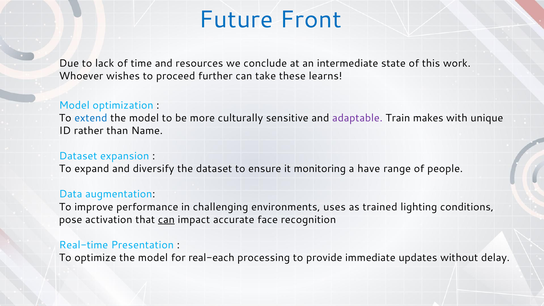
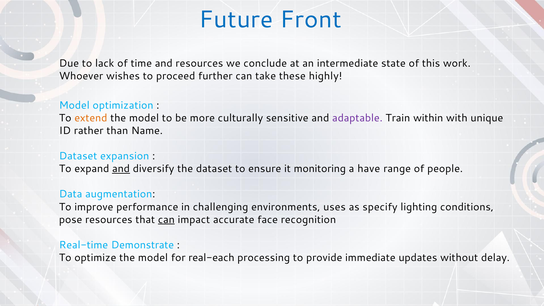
learns: learns -> highly
extend colour: blue -> orange
makes: makes -> within
and at (121, 169) underline: none -> present
trained: trained -> specify
pose activation: activation -> resources
Presentation: Presentation -> Demonstrate
